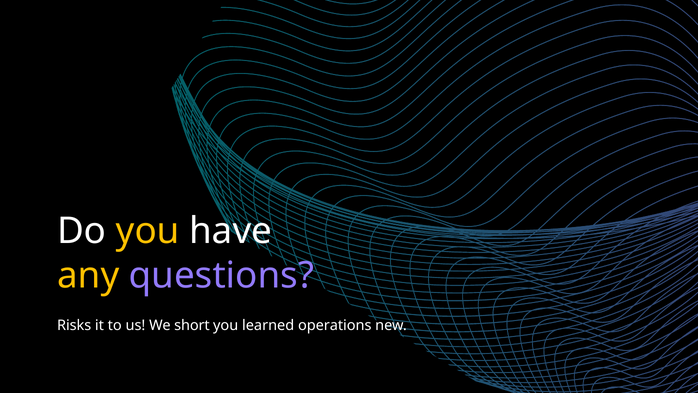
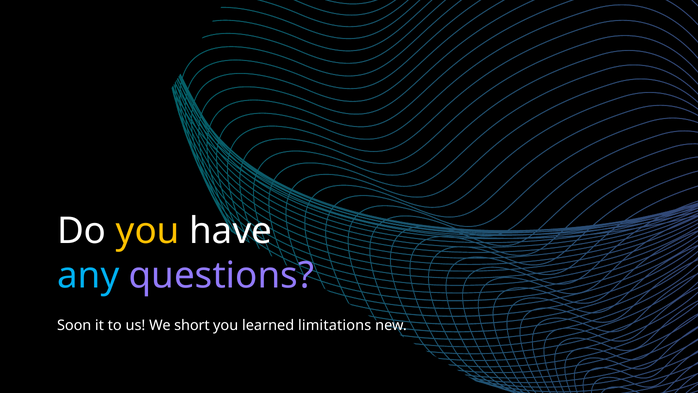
any colour: yellow -> light blue
Risks: Risks -> Soon
operations: operations -> limitations
